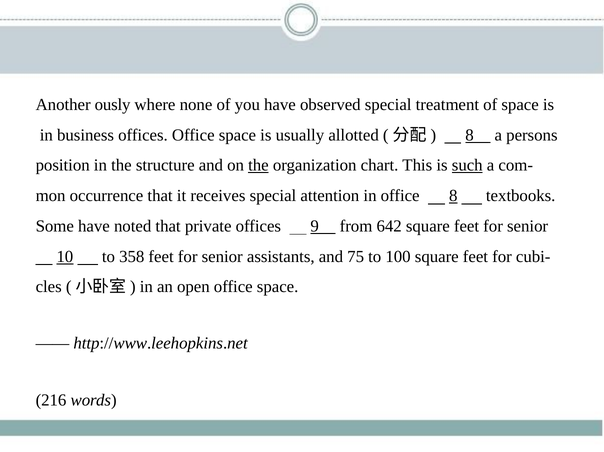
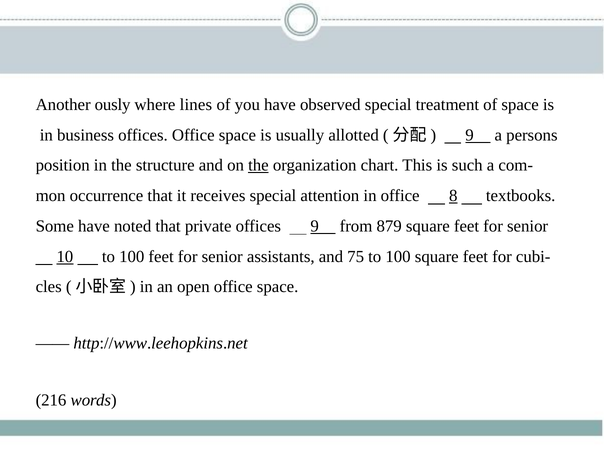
none: none -> lines
8 at (469, 135): 8 -> 9
such underline: present -> none
642: 642 -> 879
10 to 358: 358 -> 100
